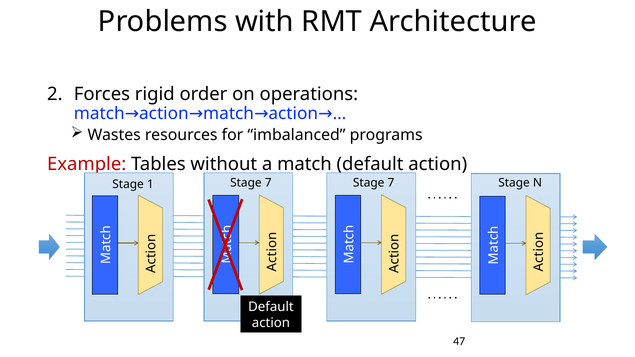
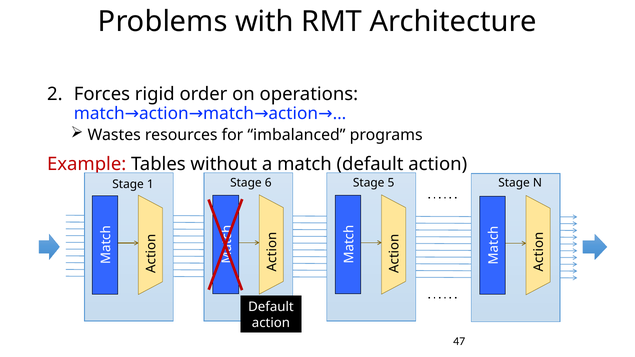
1 Stage 7: 7 -> 6
7 at (391, 183): 7 -> 5
